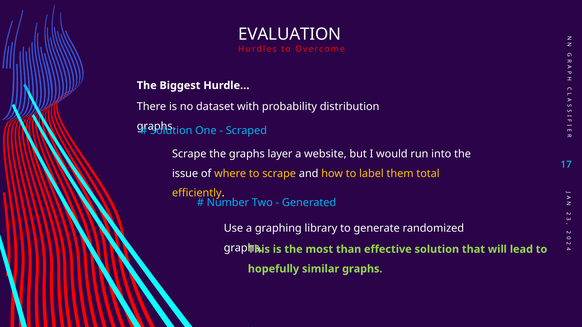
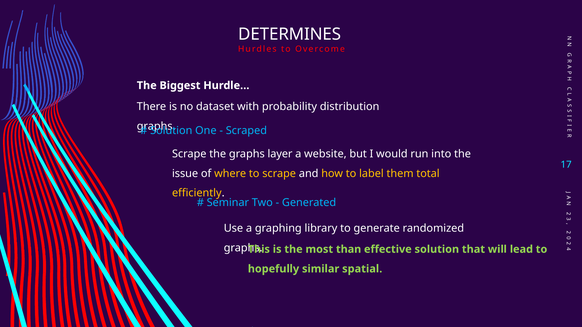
EVALUATION: EVALUATION -> DETERMINES
Number: Number -> Seminar
similar graphs: graphs -> spatial
